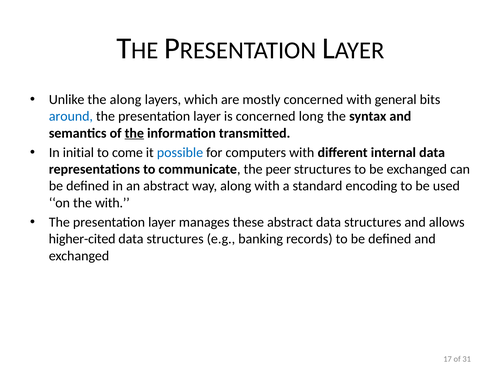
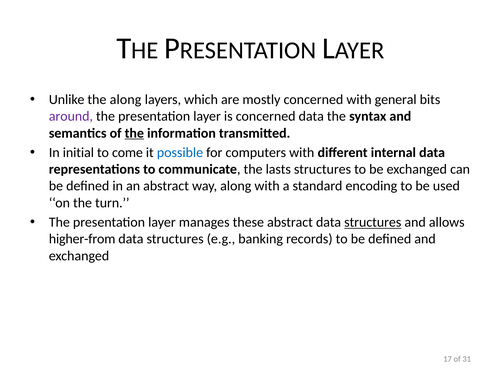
around colour: blue -> purple
concerned long: long -> data
peer: peer -> lasts
the with: with -> turn
structures at (373, 222) underline: none -> present
higher-cited: higher-cited -> higher-from
